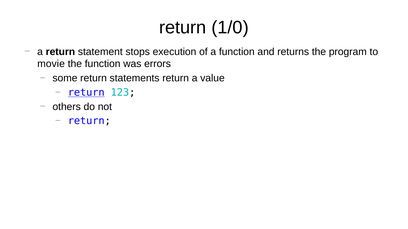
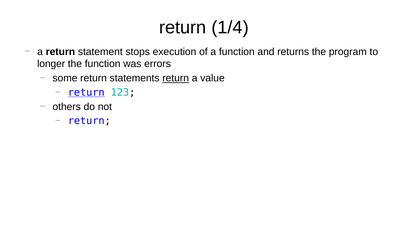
1/0: 1/0 -> 1/4
movie: movie -> longer
return at (176, 78) underline: none -> present
